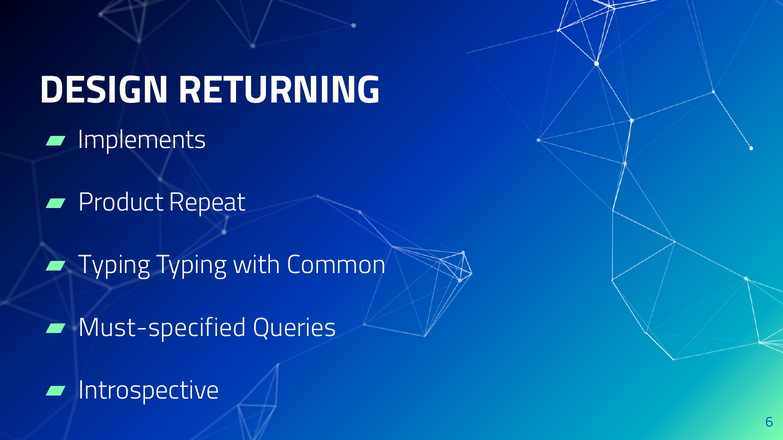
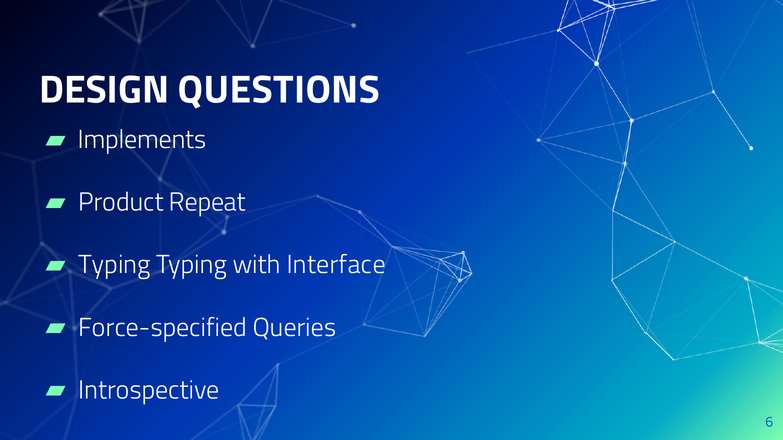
RETURNING: RETURNING -> QUESTIONS
Common: Common -> Interface
Must-specified: Must-specified -> Force-specified
